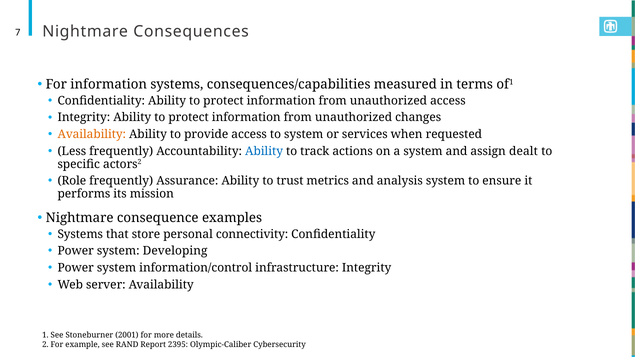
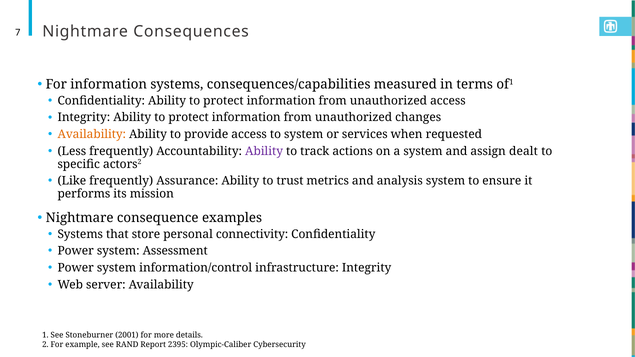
Ability at (264, 151) colour: blue -> purple
Role: Role -> Like
Developing: Developing -> Assessment
